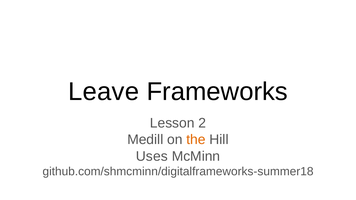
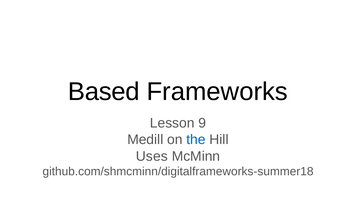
Leave: Leave -> Based
2: 2 -> 9
the colour: orange -> blue
